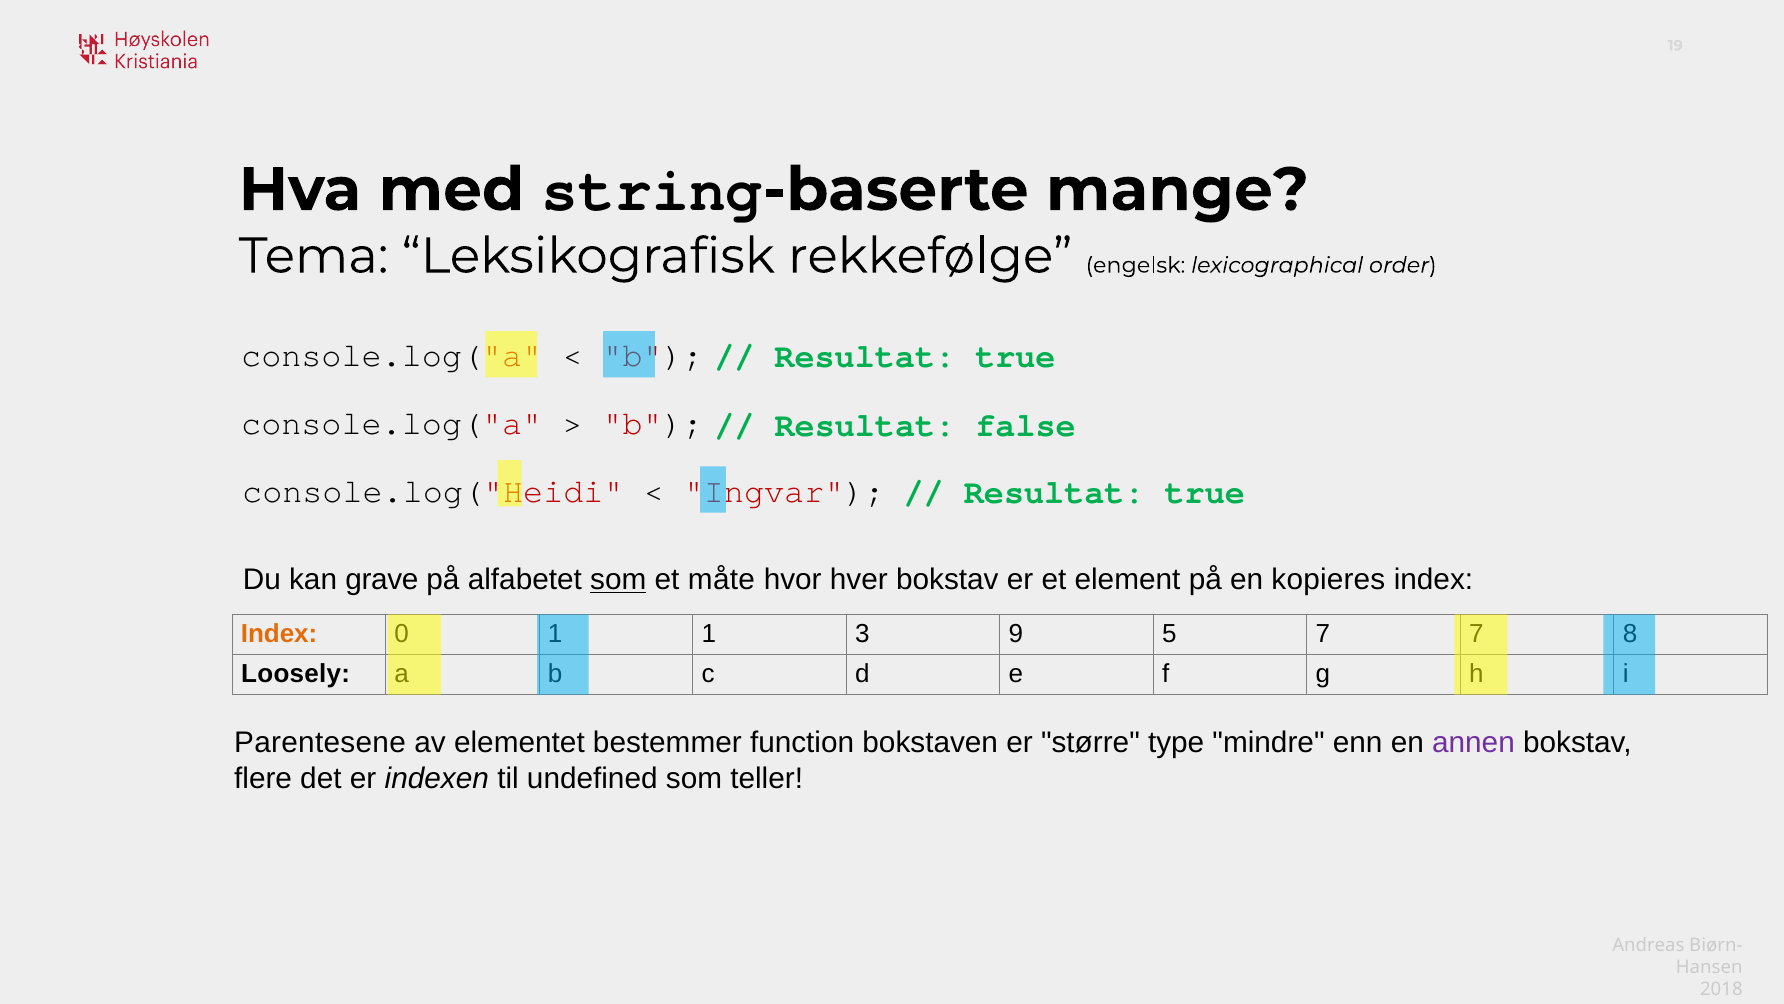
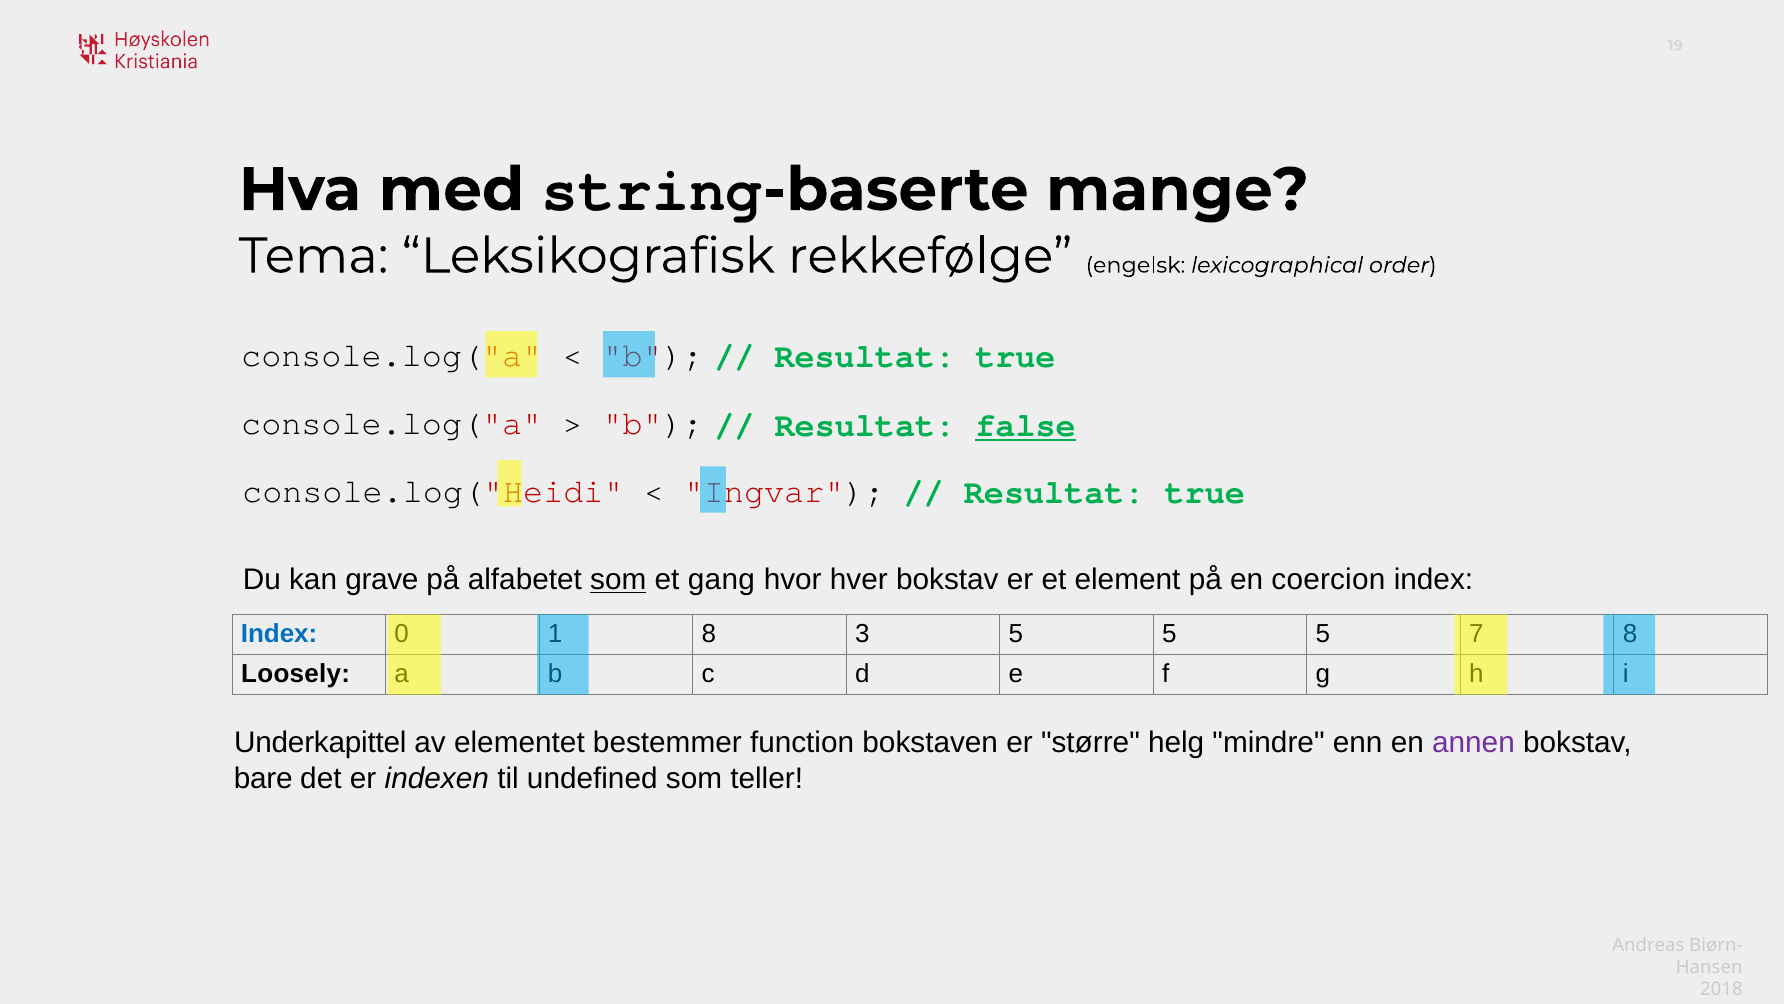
false underline: none -> present
måte: måte -> gang
kopieres: kopieres -> coercion
Index at (279, 634) colour: orange -> blue
1 at (709, 634): 1 -> 8
3 9: 9 -> 5
7 at (1323, 634): 7 -> 5
Parentesene: Parentesene -> Underkapittel
type: type -> helg
flere: flere -> bare
